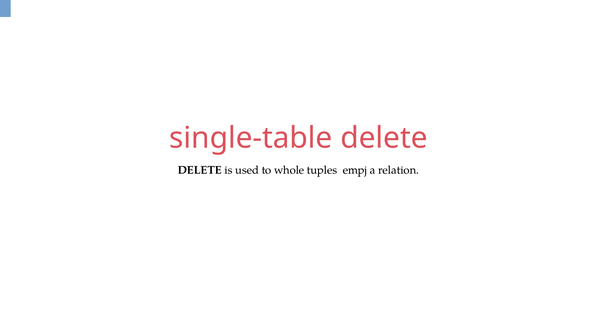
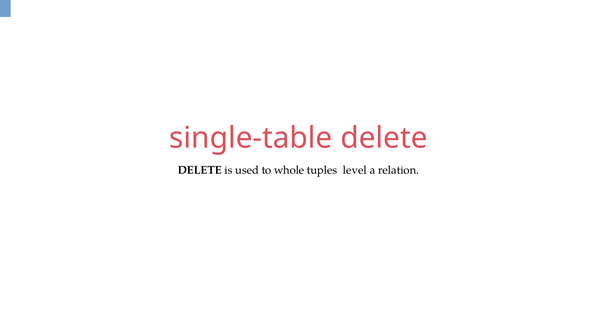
empj: empj -> level
